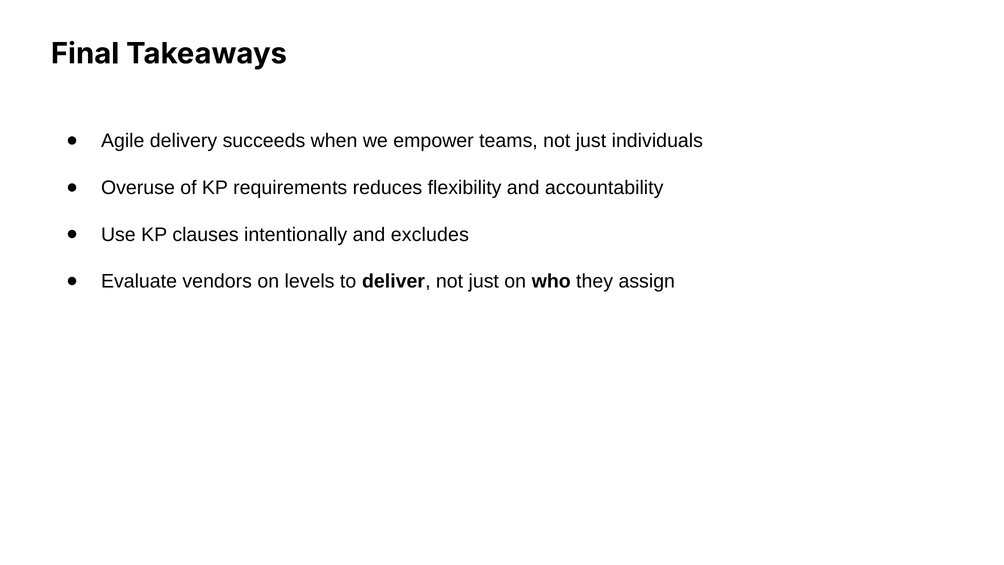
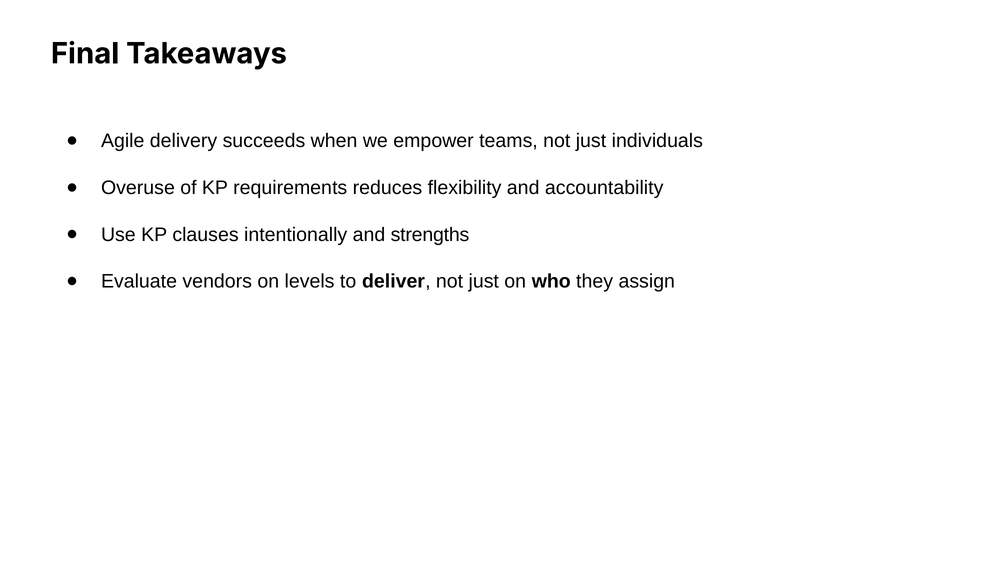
excludes: excludes -> strengths
